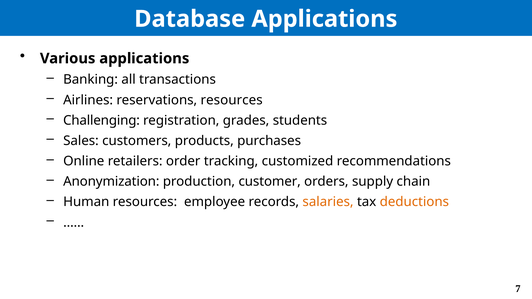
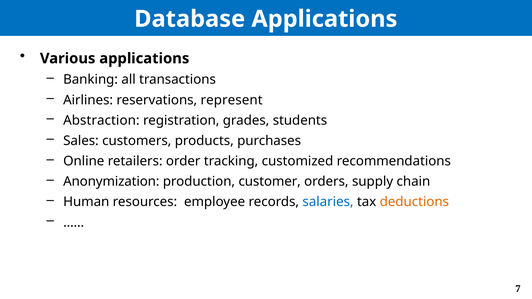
reservations resources: resources -> represent
Challenging: Challenging -> Abstraction
salaries colour: orange -> blue
